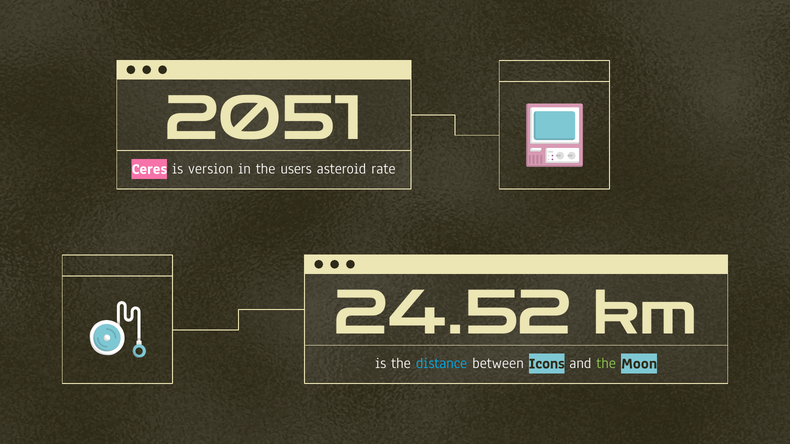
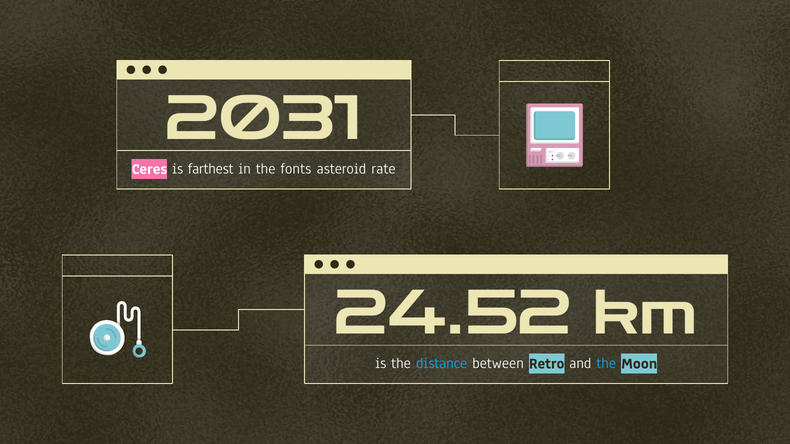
2051: 2051 -> 2031
version: version -> farthest
users: users -> fonts
Icons: Icons -> Retro
the at (606, 364) colour: light green -> light blue
